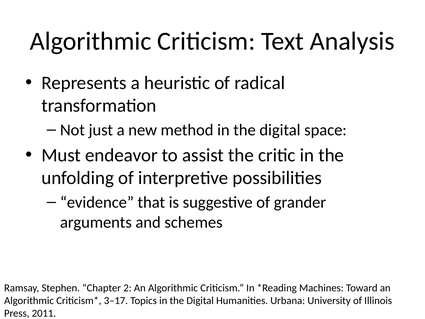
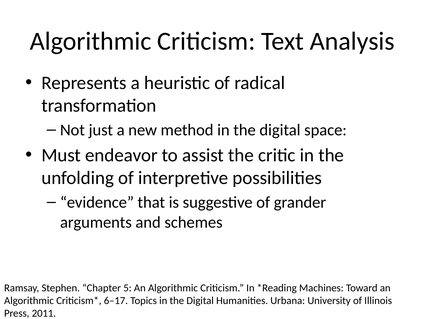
2: 2 -> 5
3–17: 3–17 -> 6–17
